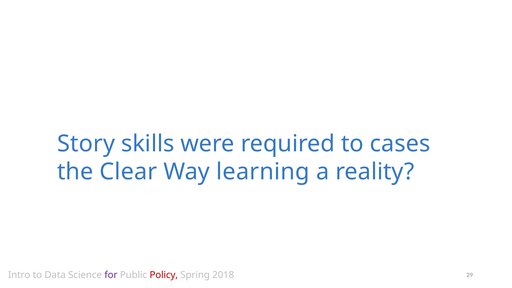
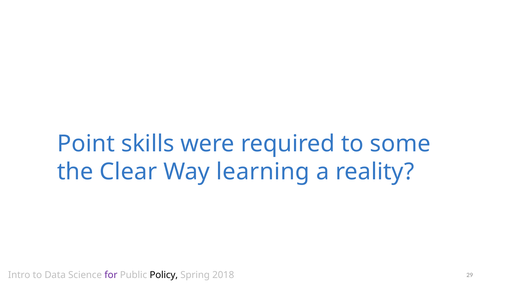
Story: Story -> Point
cases: cases -> some
Policy colour: red -> black
